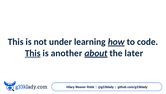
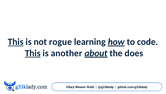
This at (16, 42) underline: none -> present
under: under -> rogue
later: later -> does
